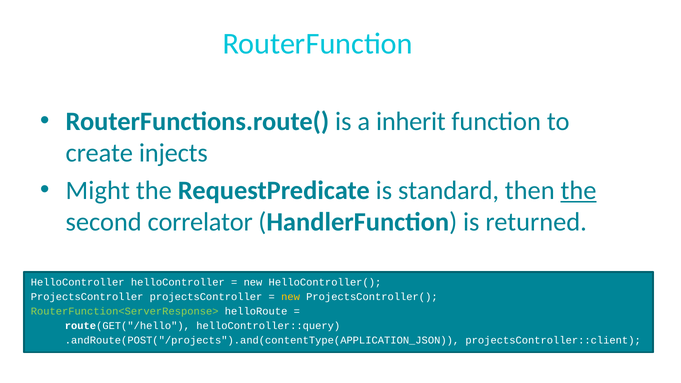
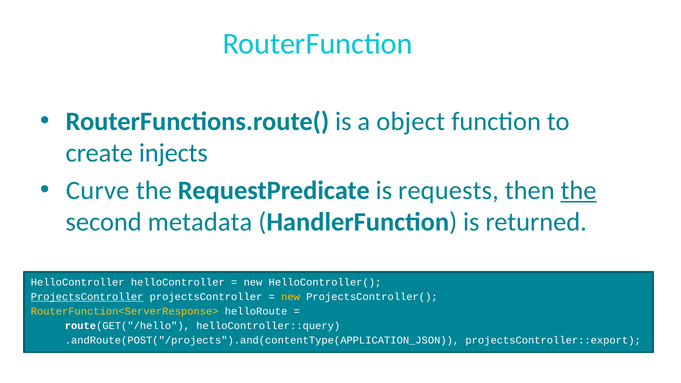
inherit: inherit -> object
Might: Might -> Curve
standard: standard -> requests
correlator: correlator -> metadata
ProjectsController at (87, 297) underline: none -> present
RouterFunction<ServerResponse> colour: light green -> yellow
projectsController::client: projectsController::client -> projectsController::export
